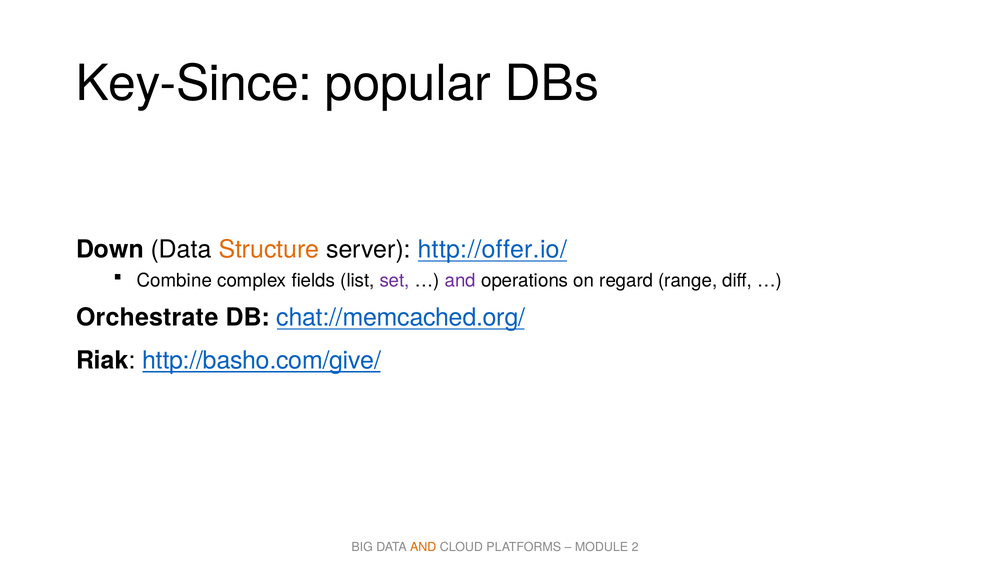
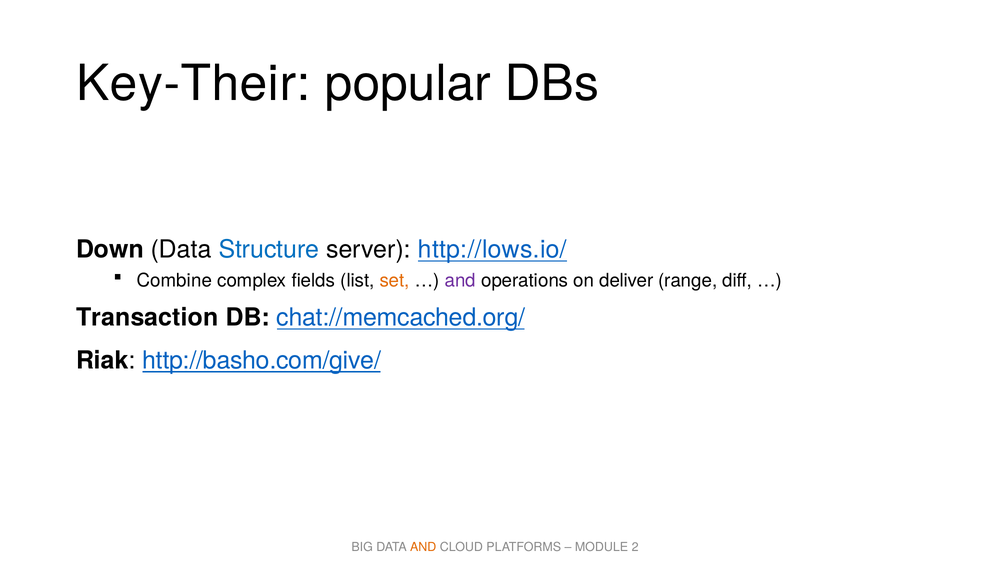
Key-Since: Key-Since -> Key-Their
Structure colour: orange -> blue
http://offer.io/: http://offer.io/ -> http://lows.io/
set colour: purple -> orange
regard: regard -> deliver
Orchestrate: Orchestrate -> Transaction
